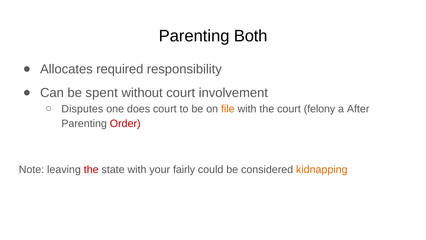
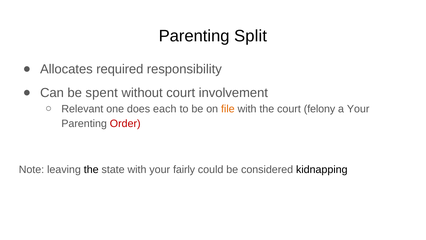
Both: Both -> Split
Disputes: Disputes -> Relevant
does court: court -> each
a After: After -> Your
the at (91, 169) colour: red -> black
kidnapping colour: orange -> black
